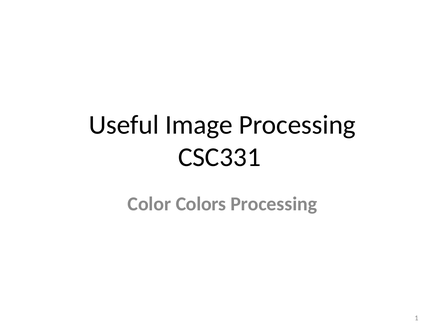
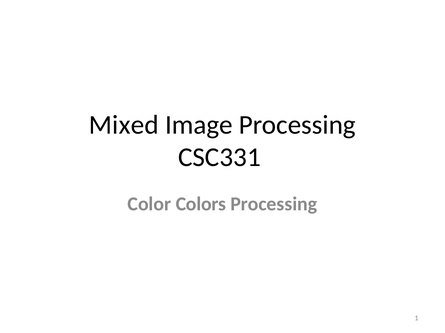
Useful: Useful -> Mixed
